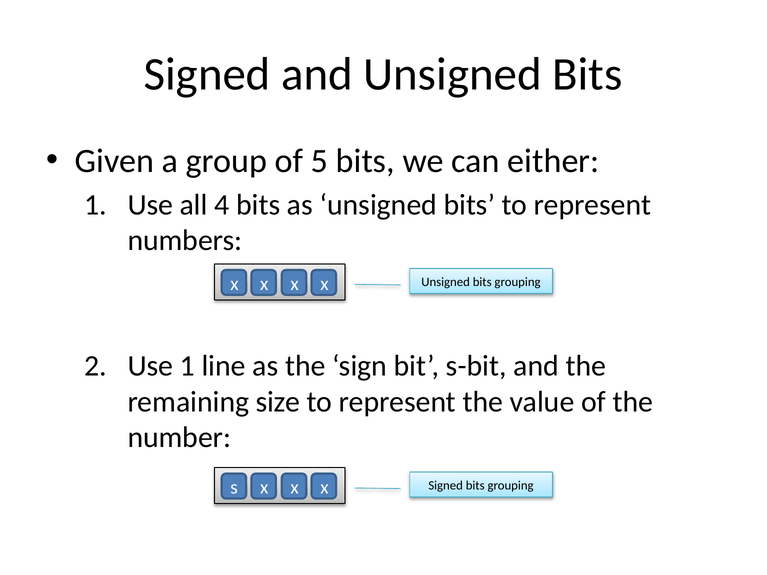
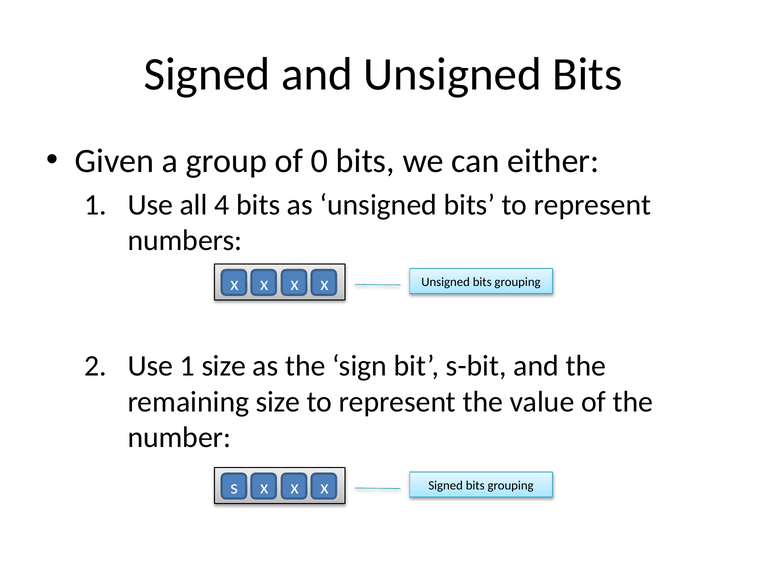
5: 5 -> 0
1 line: line -> size
